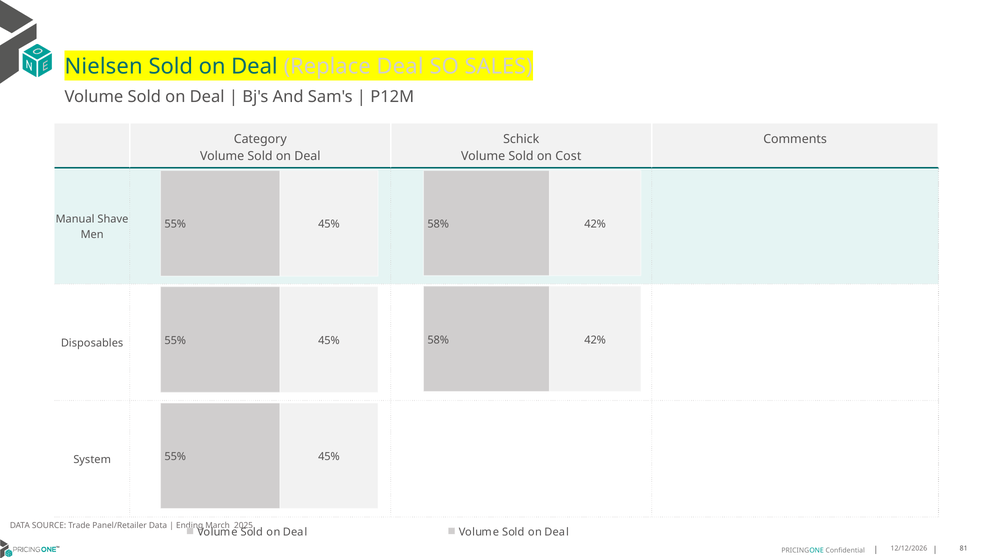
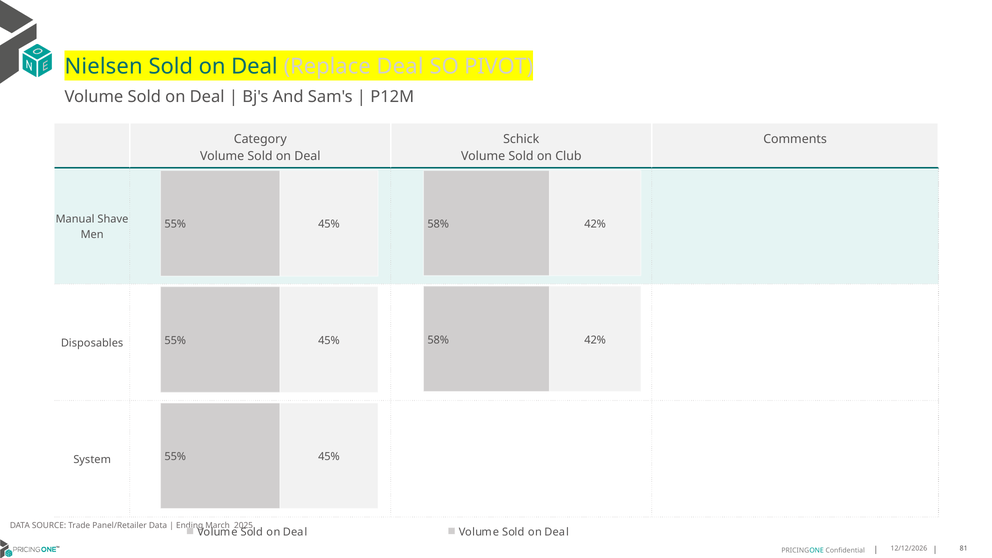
SALES: SALES -> PIVOT
Cost: Cost -> Club
